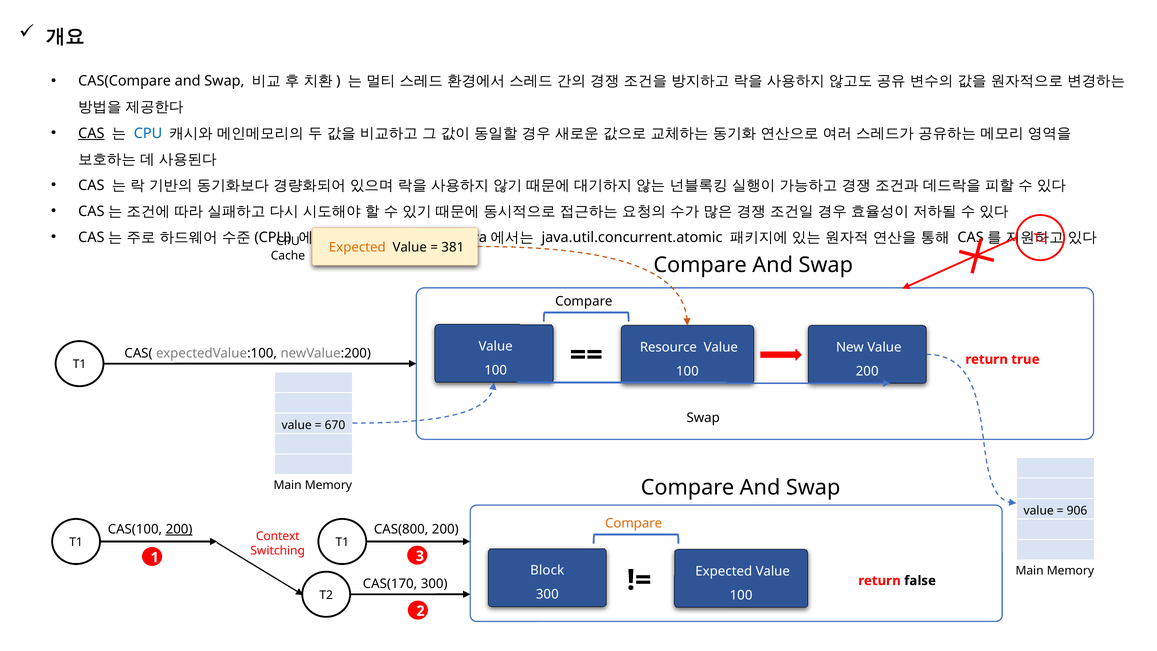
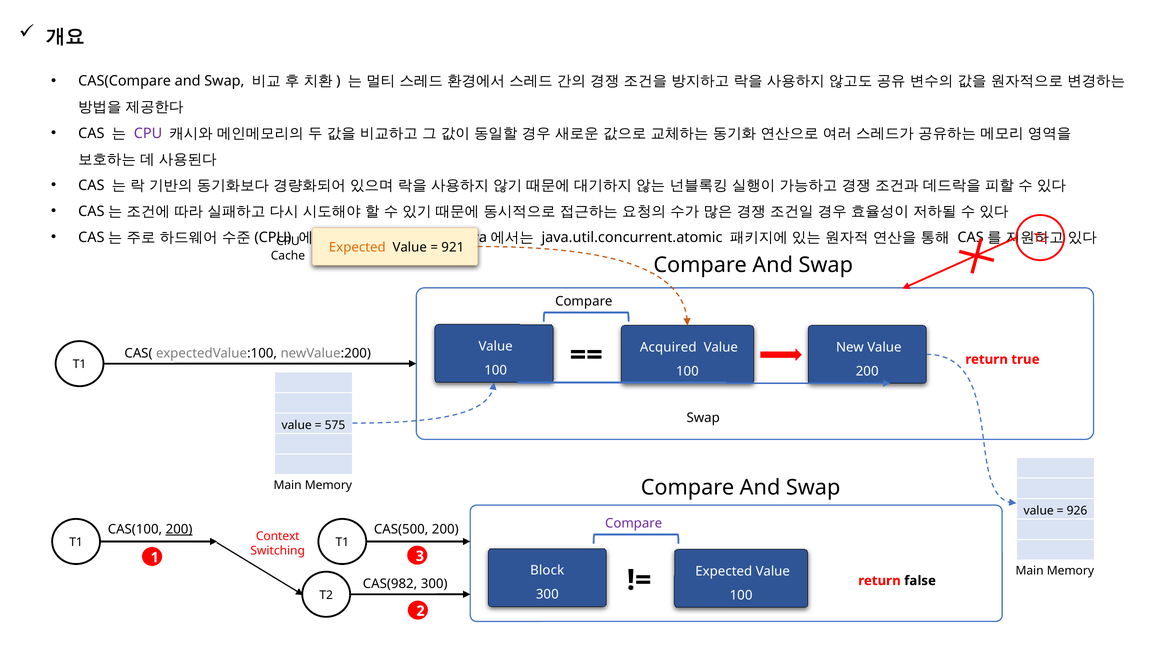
CAS at (91, 133) underline: present -> none
CPU at (148, 133) colour: blue -> purple
381: 381 -> 921
Resource: Resource -> Acquired
670: 670 -> 575
906: 906 -> 926
Compare at (634, 523) colour: orange -> purple
CAS(800: CAS(800 -> CAS(500
CAS(170: CAS(170 -> CAS(982
